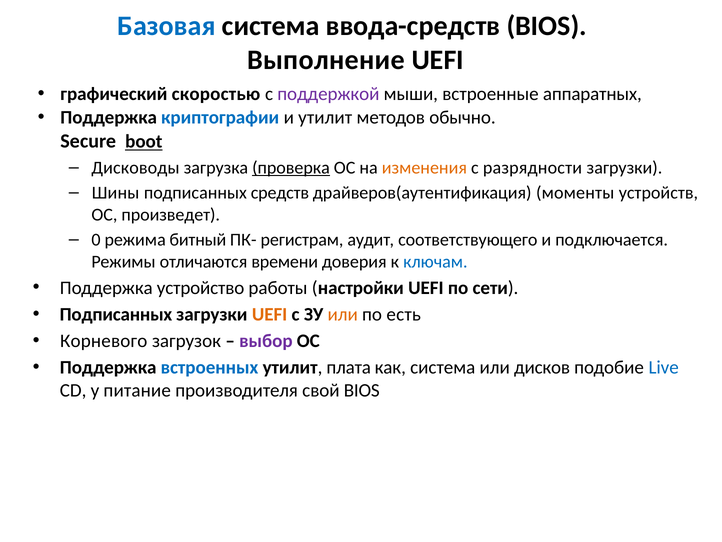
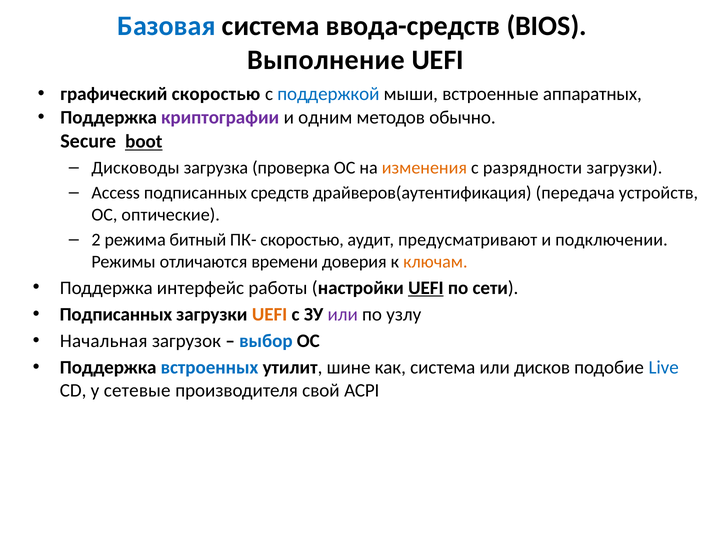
поддержкой colour: purple -> blue
криптографии colour: blue -> purple
и утилит: утилит -> одним
проверка underline: present -> none
Шины: Шины -> Access
моменты: моменты -> передача
произведет: произведет -> оптические
0: 0 -> 2
ПК- регистрам: регистрам -> скоростью
соответствующего: соответствующего -> предусматривают
подключается: подключается -> подключении
ключам colour: blue -> orange
устройство: устройство -> интерфейс
UEFI at (426, 287) underline: none -> present
или at (343, 314) colour: orange -> purple
есть: есть -> узлу
Корневого: Корневого -> Начальная
выбор colour: purple -> blue
плата: плата -> шине
питание: питание -> сетевые
свой BIOS: BIOS -> ACPI
